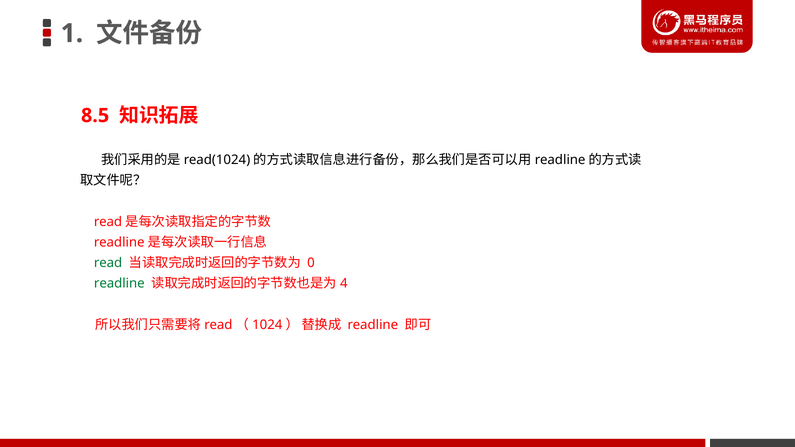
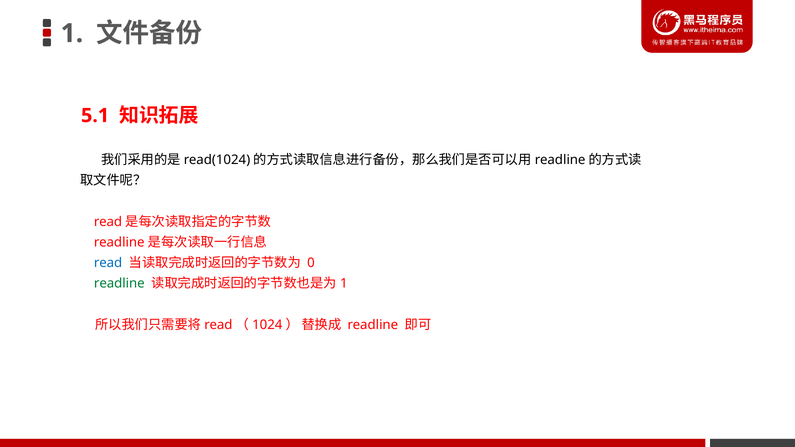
8.5: 8.5 -> 5.1
read colour: green -> blue
4 at (344, 284): 4 -> 1
